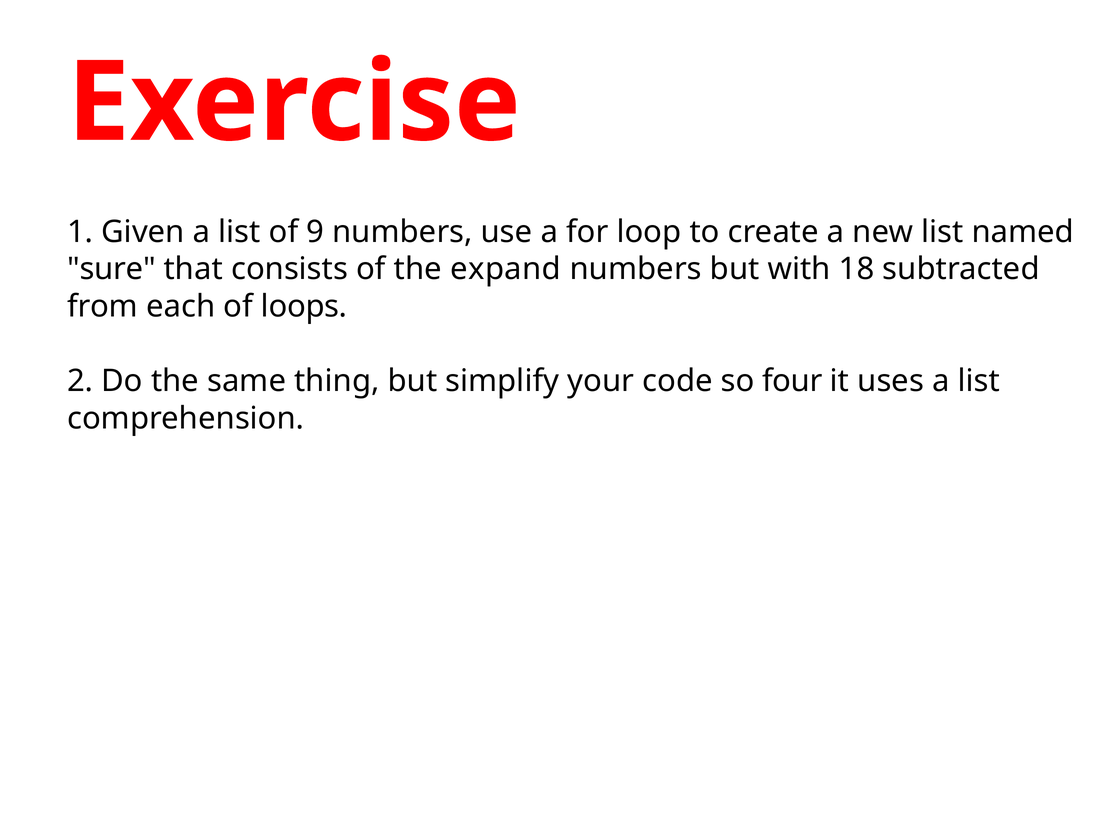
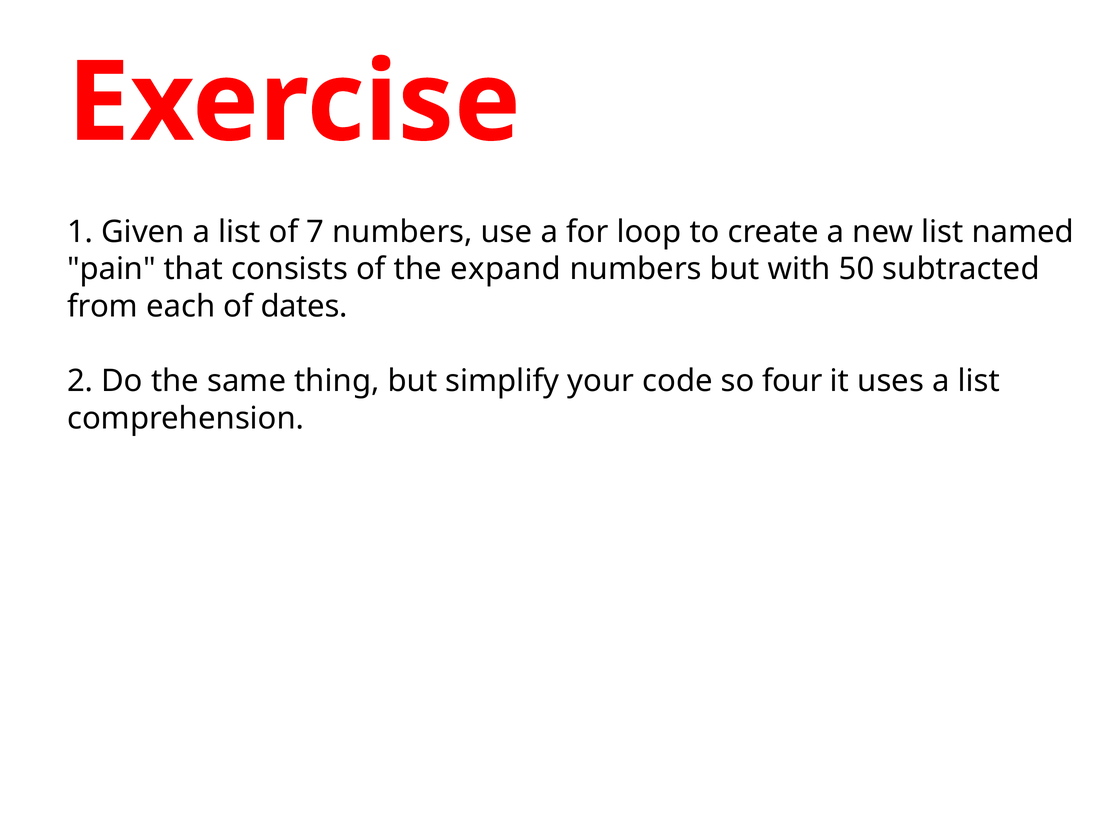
9: 9 -> 7
sure: sure -> pain
18: 18 -> 50
loops: loops -> dates
